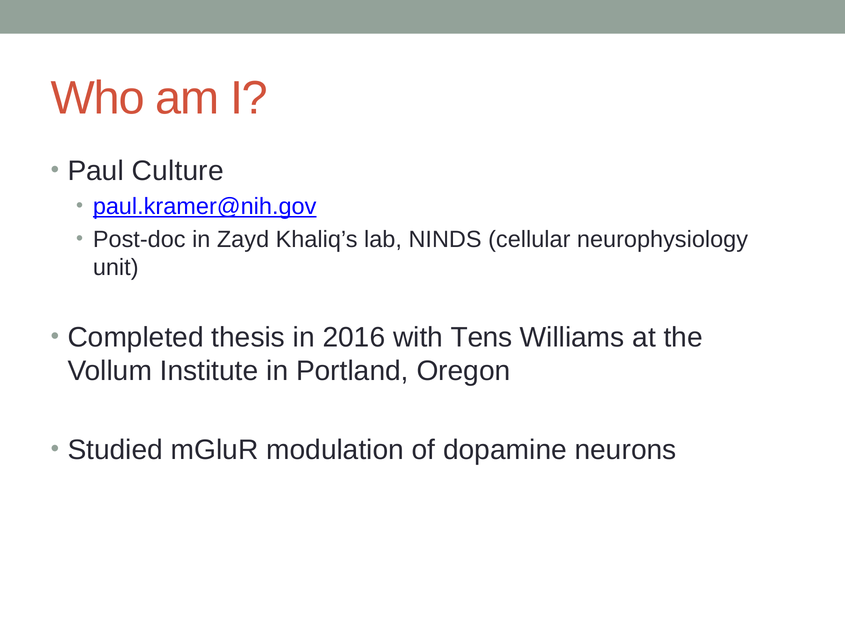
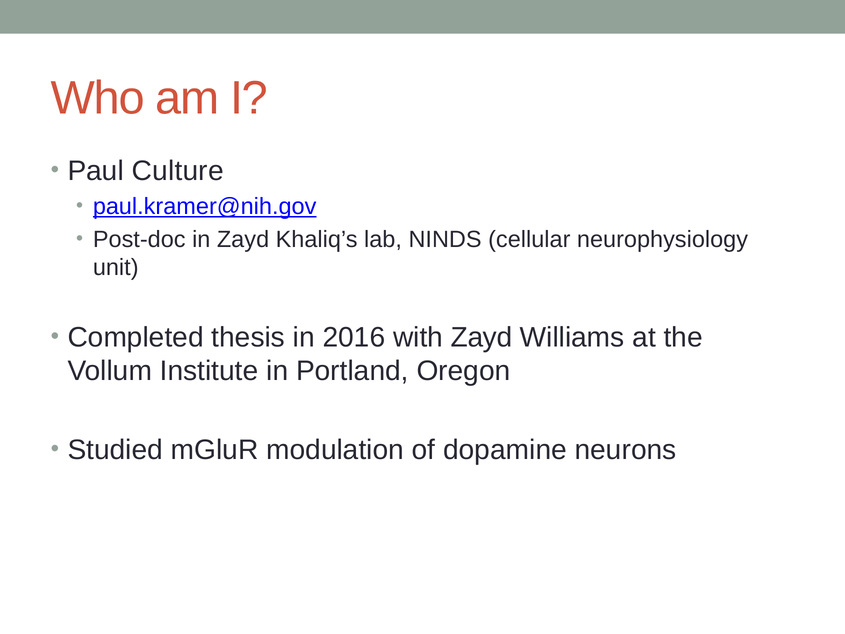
with Tens: Tens -> Zayd
